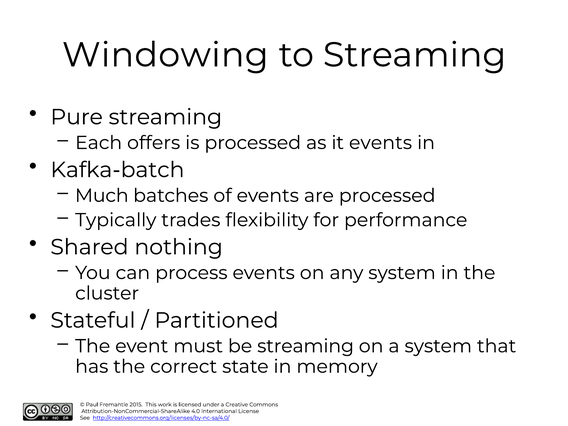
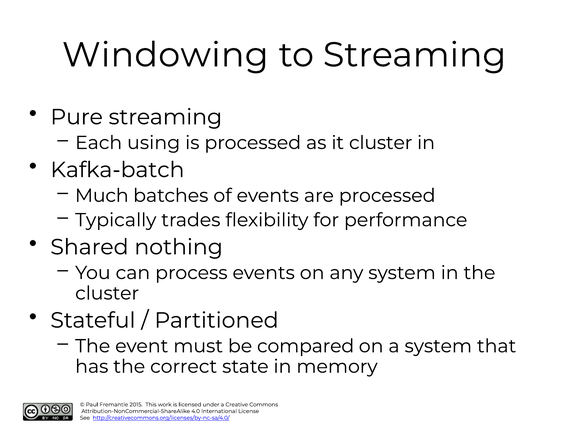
offers: offers -> using
it events: events -> cluster
be streaming: streaming -> compared
